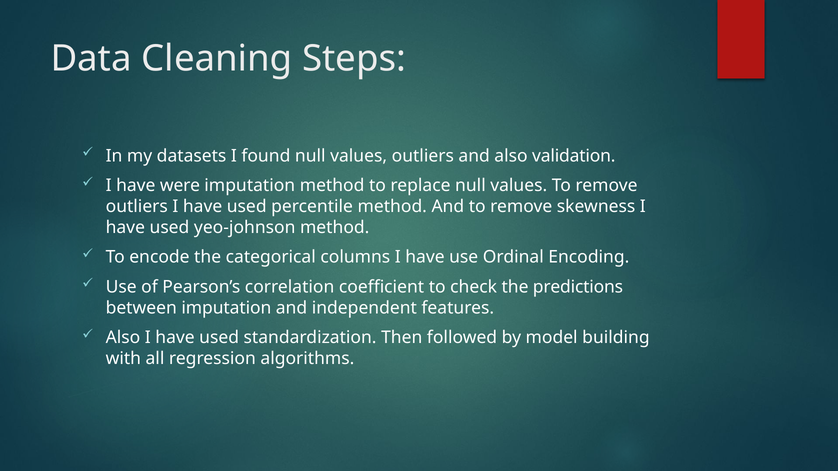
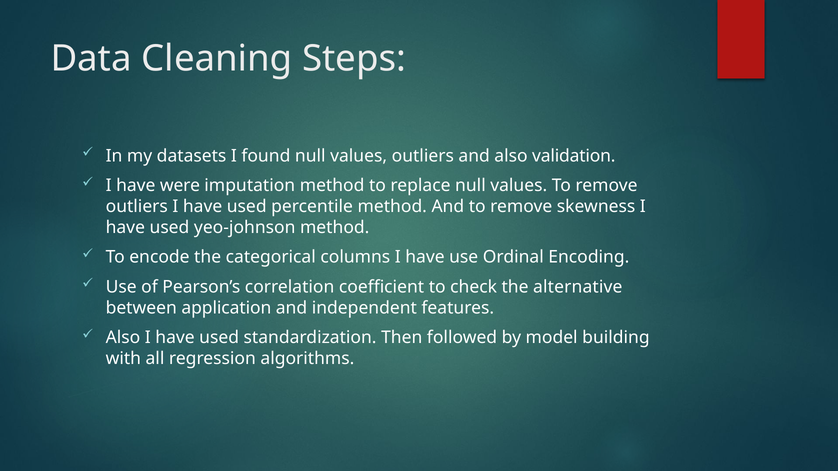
predictions: predictions -> alternative
between imputation: imputation -> application
